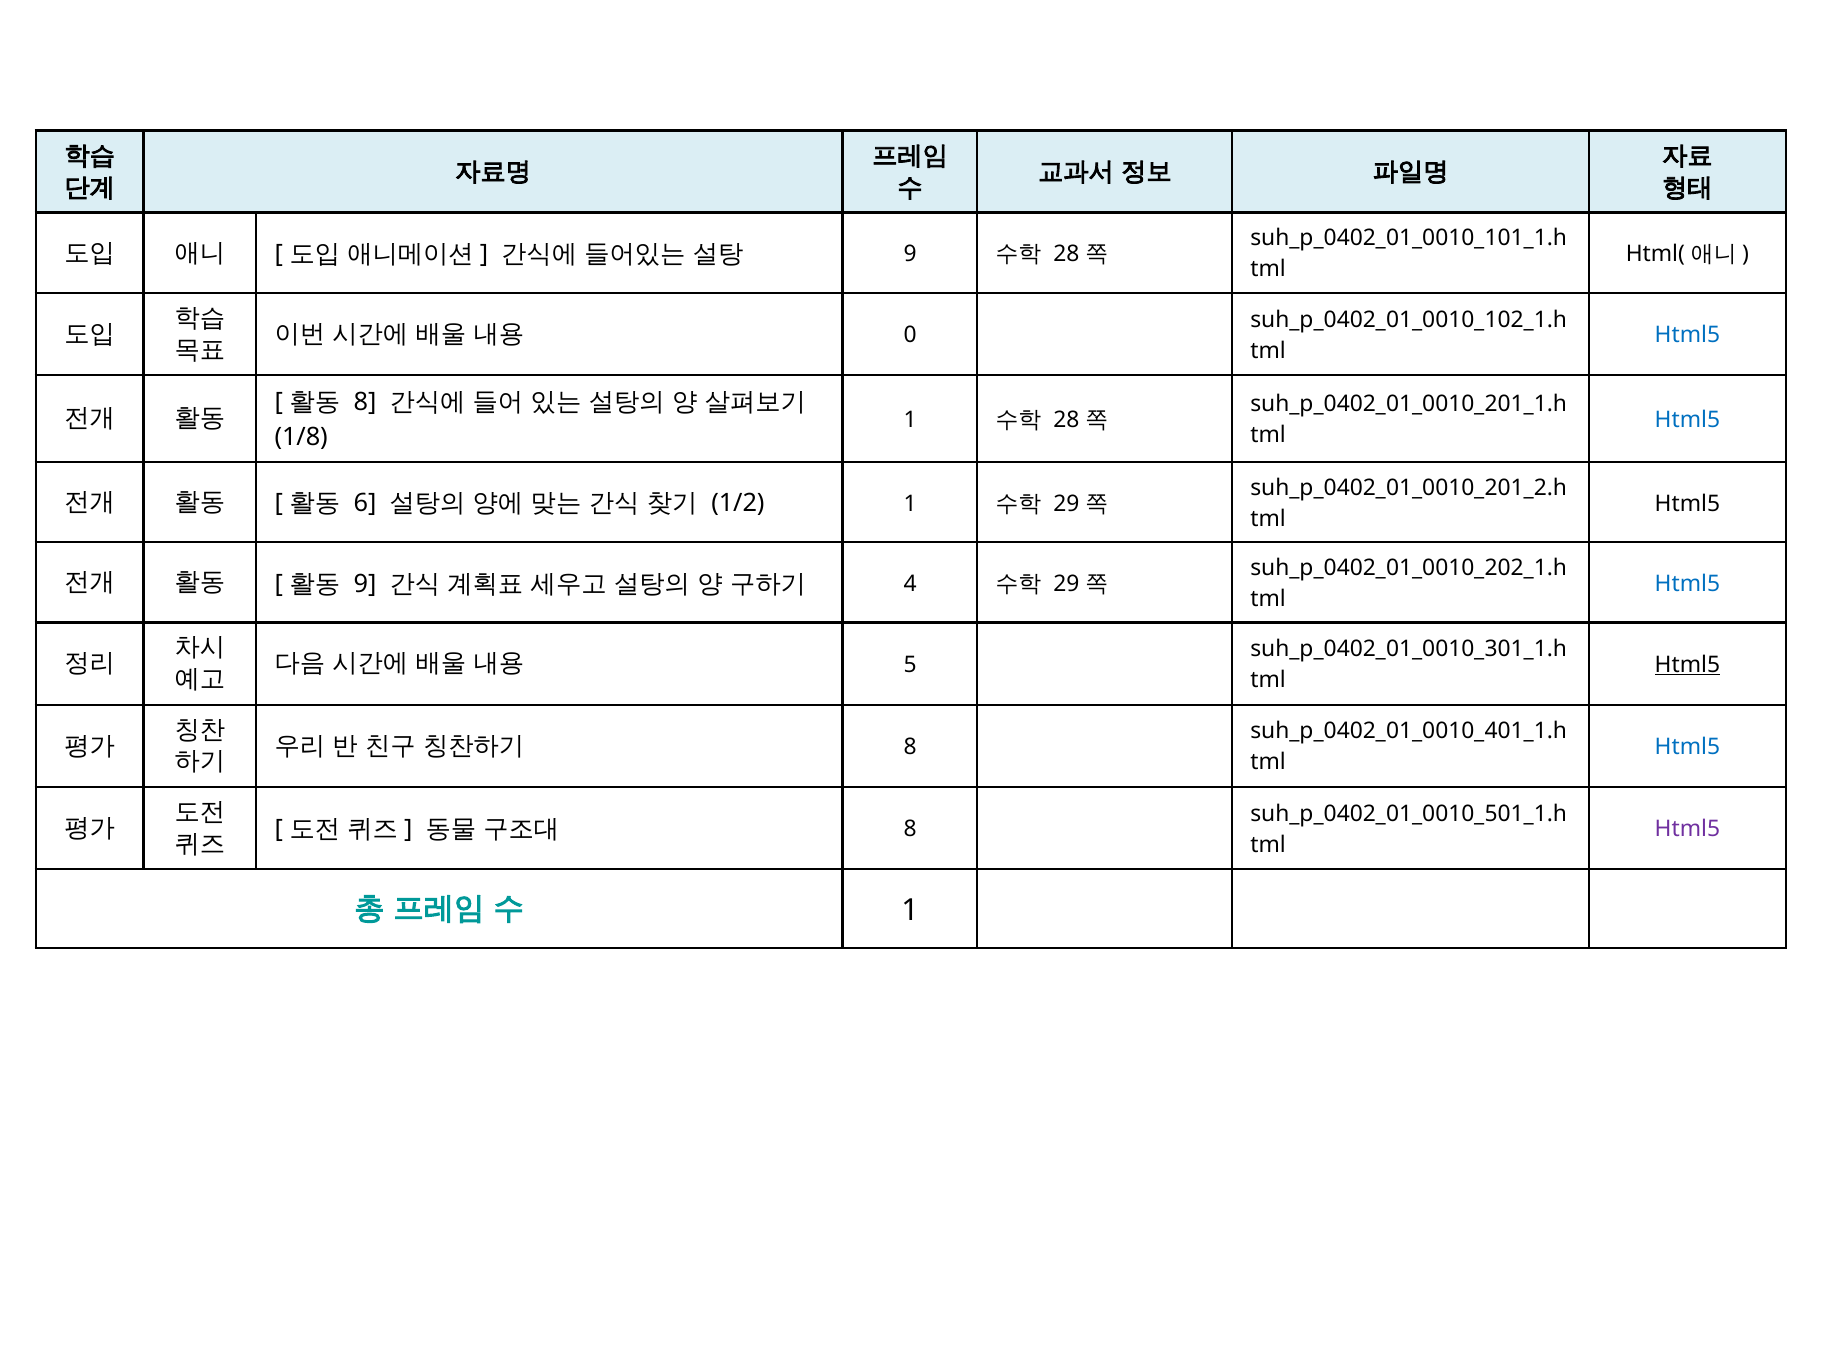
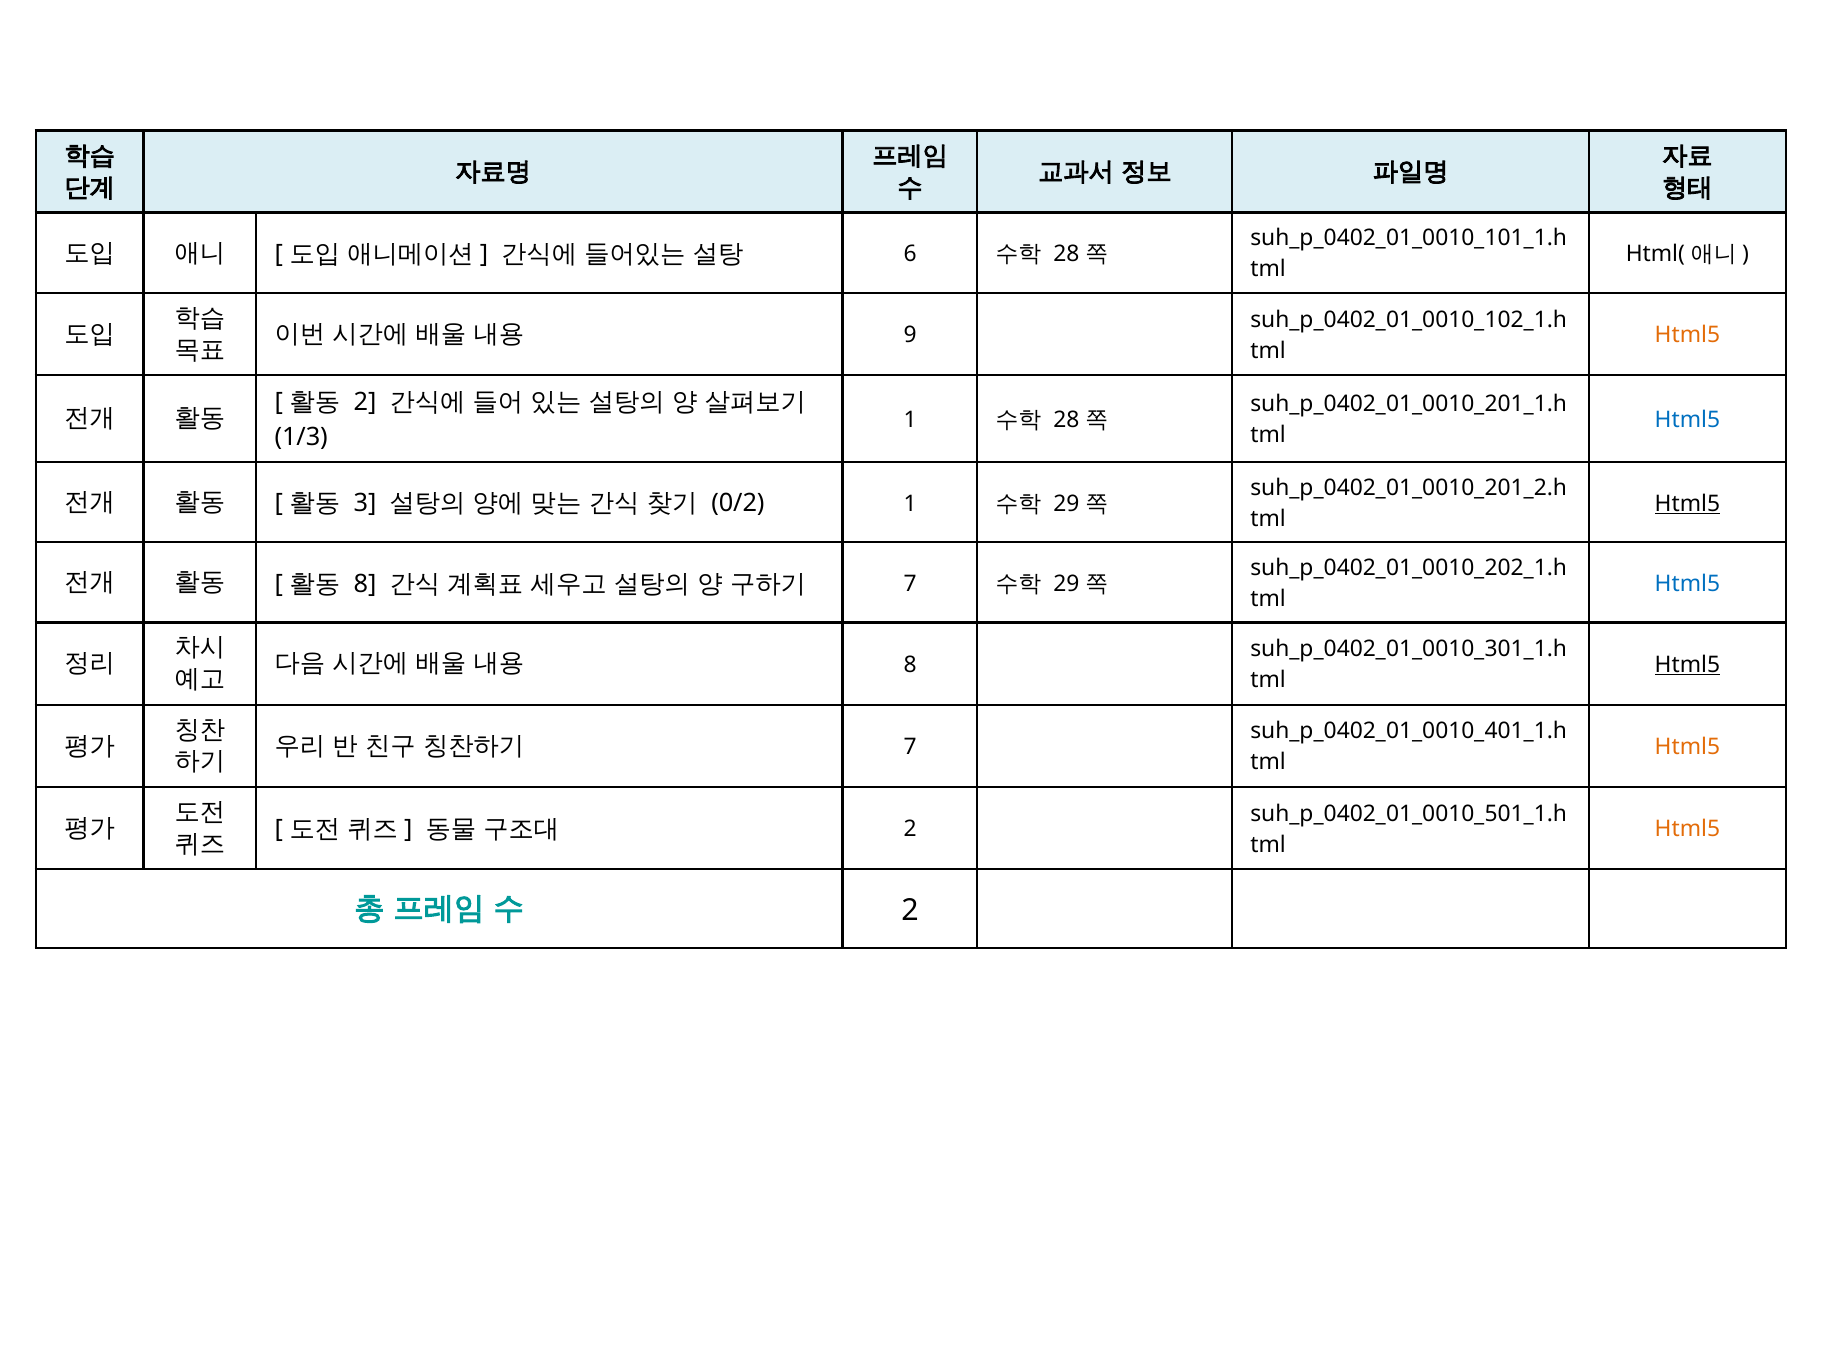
9 at (910, 254): 9 -> 6
0: 0 -> 9
Html5 at (1687, 335) colour: blue -> orange
8 at (365, 403): 8 -> 2
1/8: 1/8 -> 1/3
6: 6 -> 3
1/2: 1/2 -> 0/2
Html5 at (1687, 503) underline: none -> present
9 at (365, 584): 9 -> 8
4 at (910, 584): 4 -> 7
5 at (910, 665): 5 -> 8
8 at (910, 747): 8 -> 7
Html5 at (1687, 747) colour: blue -> orange
Html5 at (1687, 829) colour: purple -> orange
8 at (910, 829): 8 -> 2
1 at (910, 910): 1 -> 2
